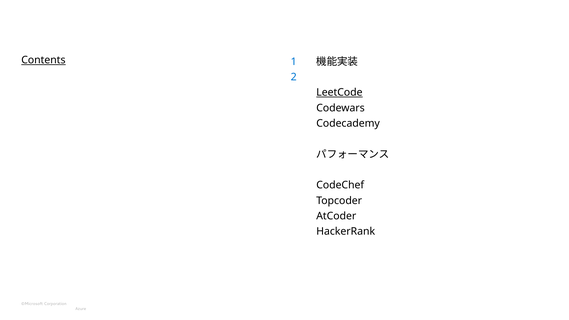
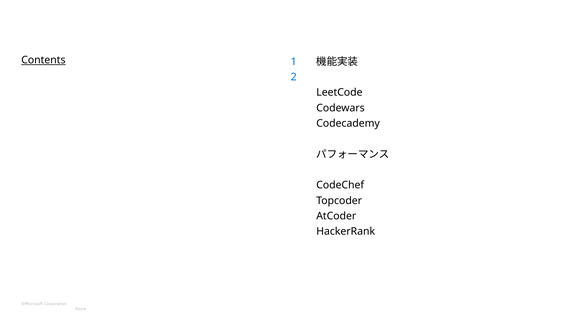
LeetCode underline: present -> none
